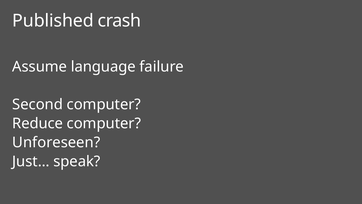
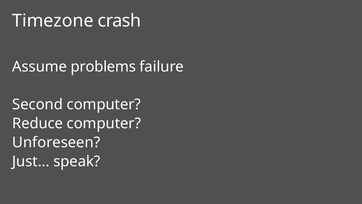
Published: Published -> Timezone
language: language -> problems
